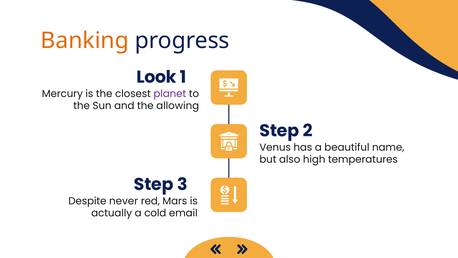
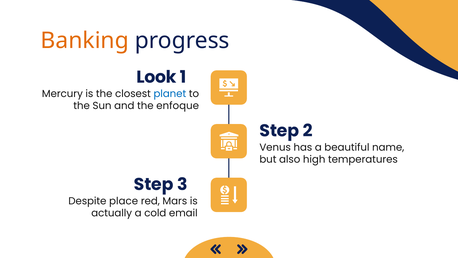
planet colour: purple -> blue
allowing: allowing -> enfoque
never: never -> place
